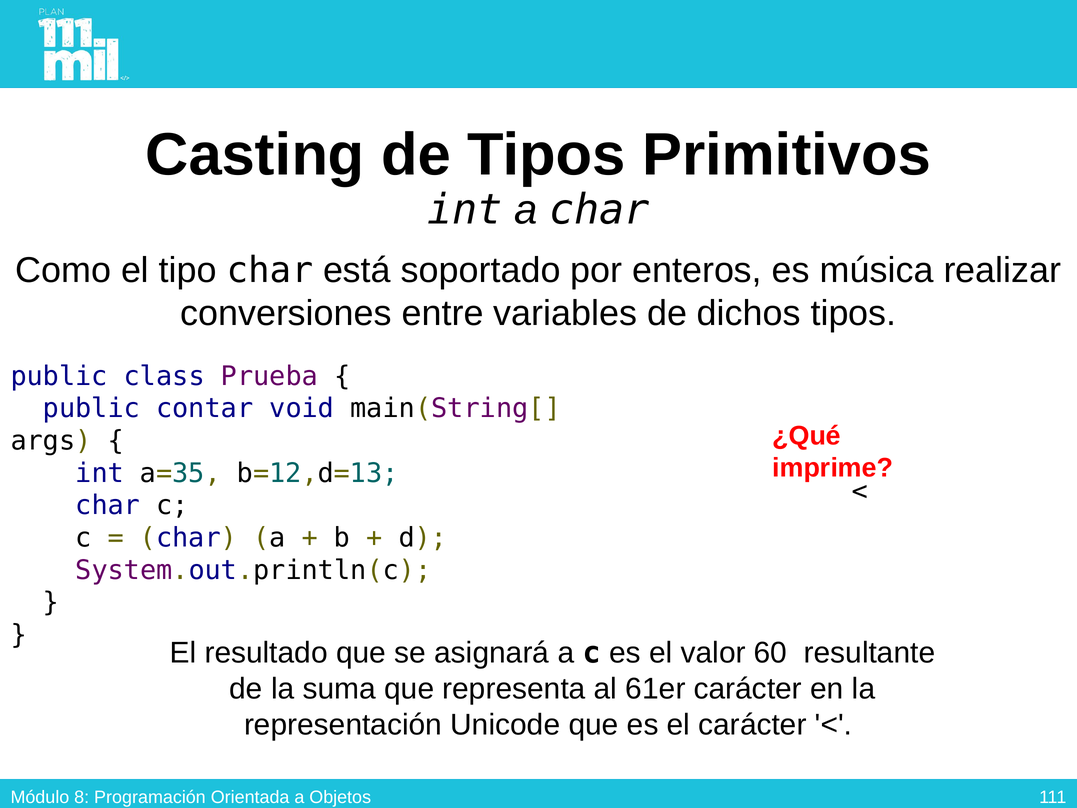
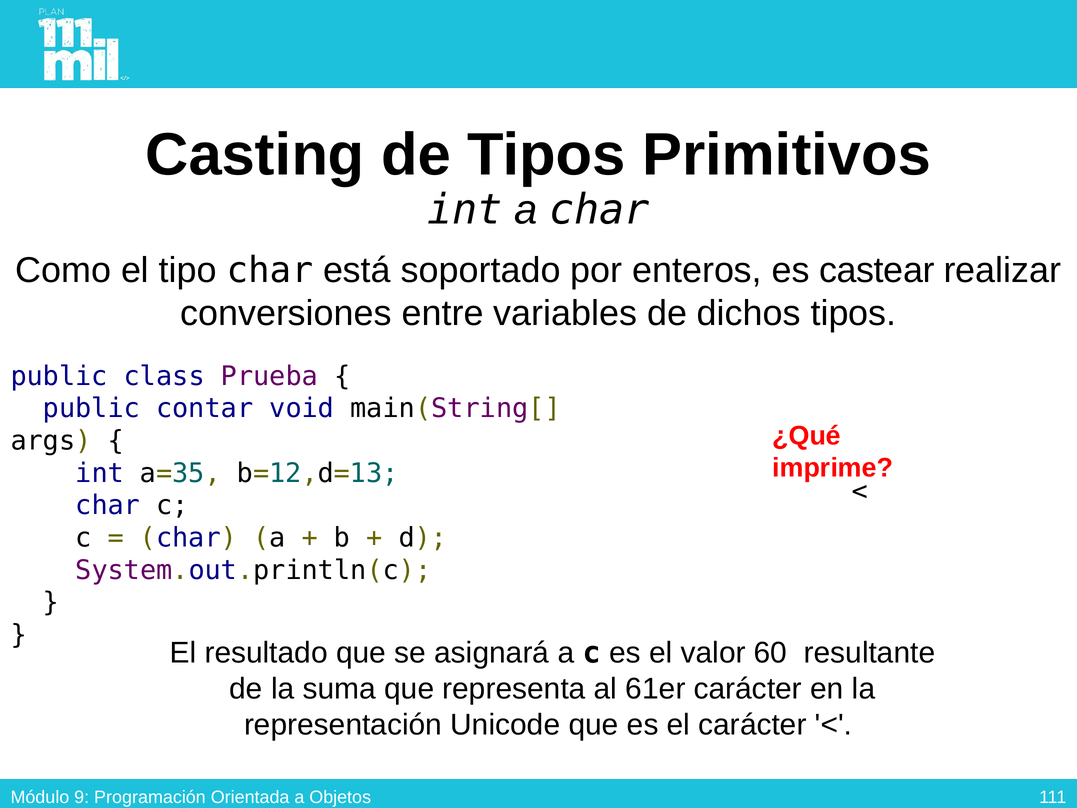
música: música -> castear
8: 8 -> 9
